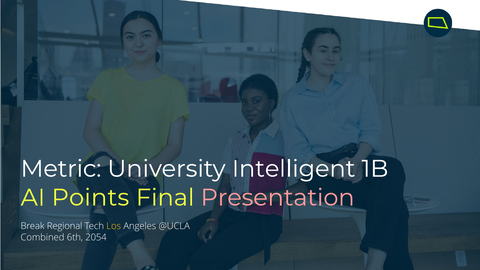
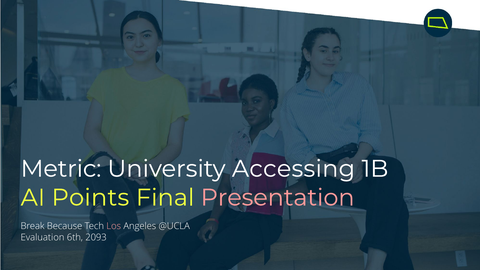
Intelligent: Intelligent -> Accessing
Regional: Regional -> Because
Los colour: yellow -> pink
Combined: Combined -> Evaluation
2054: 2054 -> 2093
